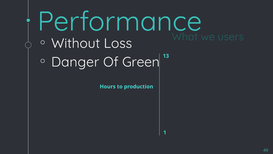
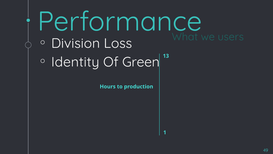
Without: Without -> Division
Danger: Danger -> Identity
